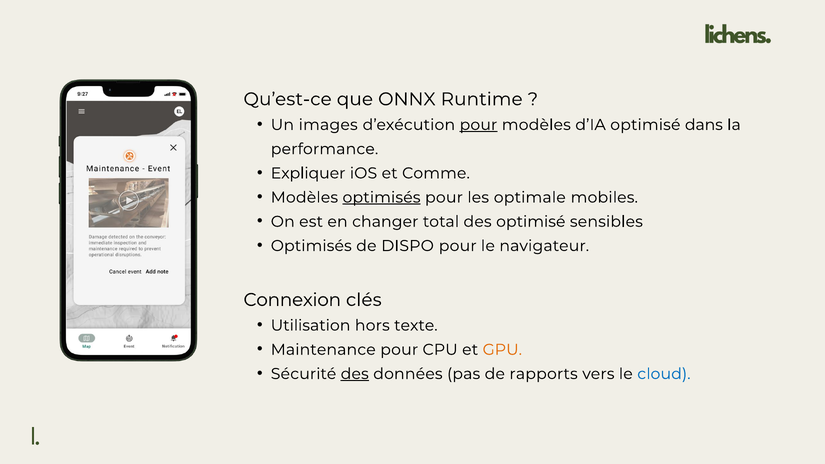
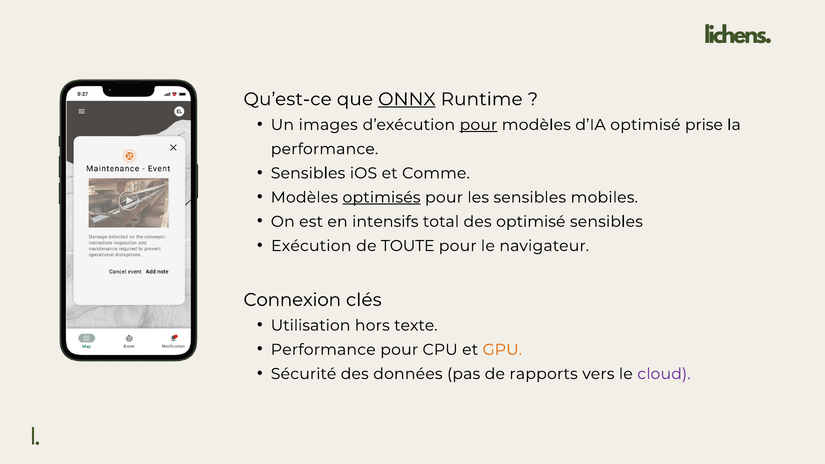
ONNX underline: none -> present
dans: dans -> prise
Expliquer at (308, 173): Expliquer -> Sensibles
les optimale: optimale -> sensibles
changer: changer -> intensifs
Optimisés at (311, 246): Optimisés -> Exécution
DISPO: DISPO -> TOUTE
Maintenance at (323, 350): Maintenance -> Performance
des at (355, 374) underline: present -> none
cloud colour: blue -> purple
